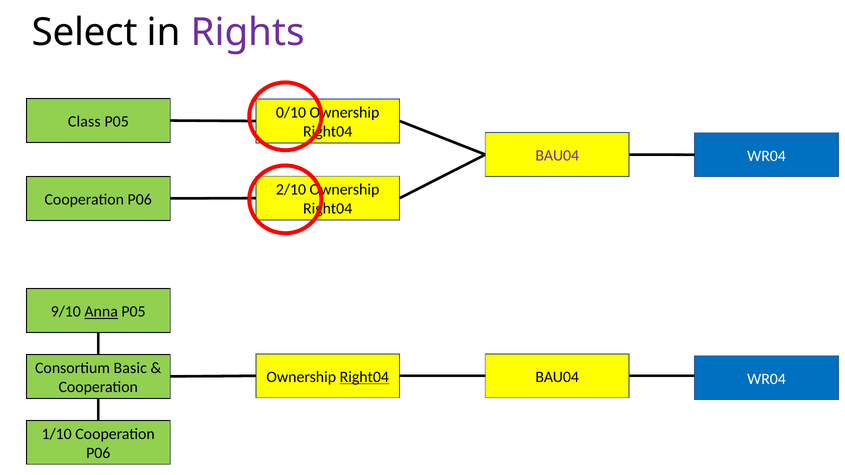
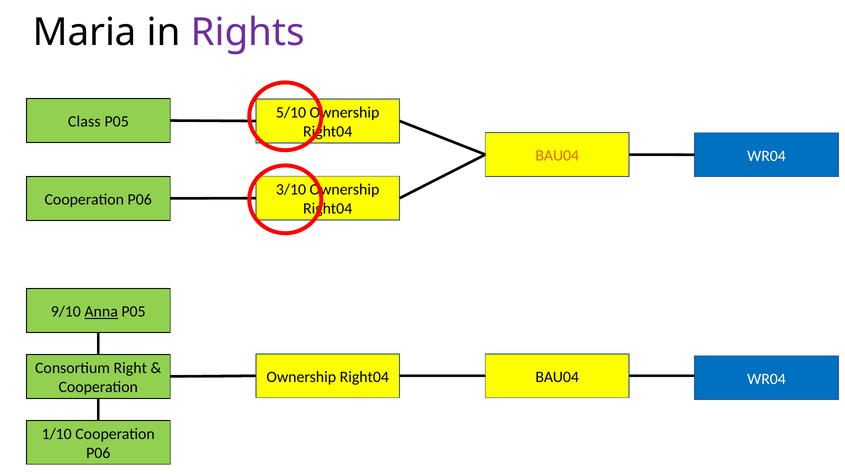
Select: Select -> Maria
0/10: 0/10 -> 5/10
BAU04 at (557, 156) colour: purple -> orange
2/10: 2/10 -> 3/10
Basic: Basic -> Right
Right04 at (364, 377) underline: present -> none
